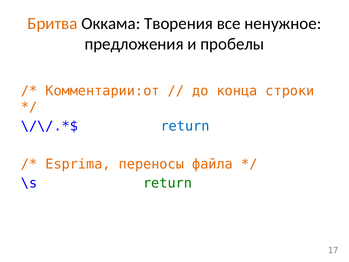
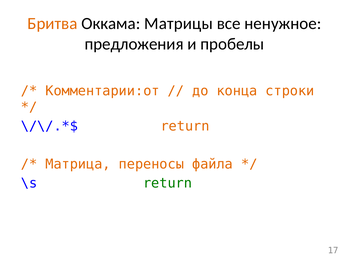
Творения: Творения -> Матрицы
return at (185, 126) colour: blue -> orange
Esprima: Esprima -> Матрица
